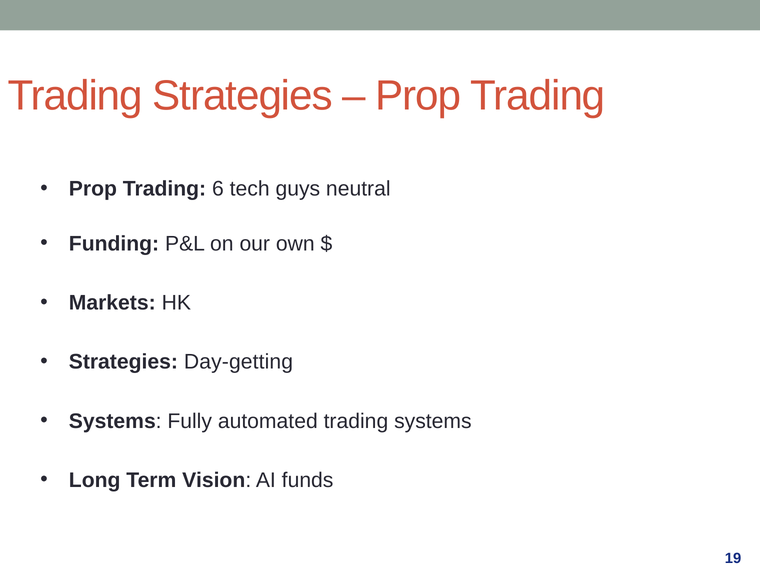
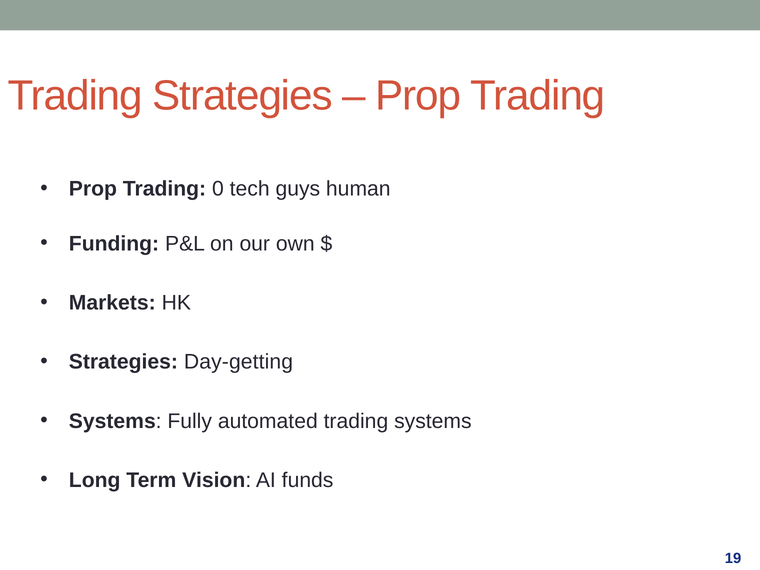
6: 6 -> 0
neutral: neutral -> human
